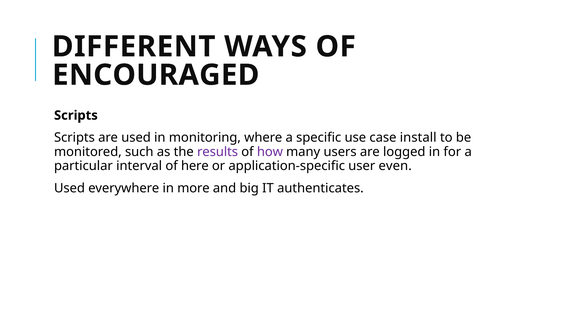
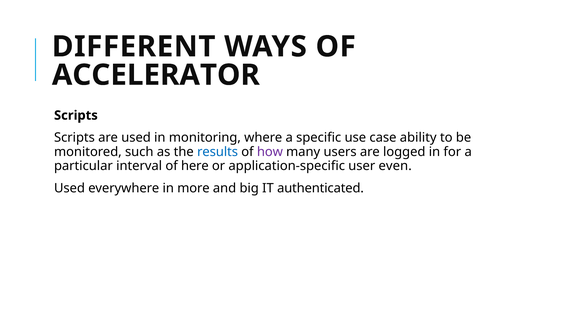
ENCOURAGED: ENCOURAGED -> ACCELERATOR
install: install -> ability
results colour: purple -> blue
authenticates: authenticates -> authenticated
